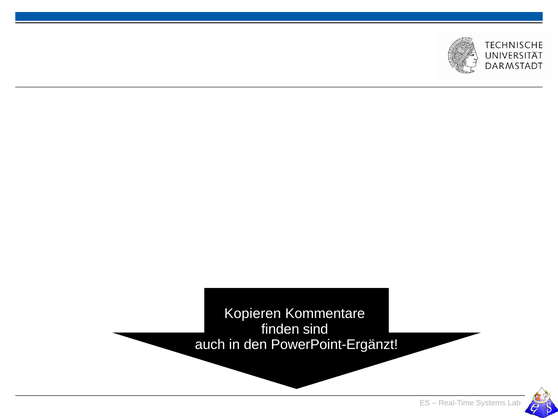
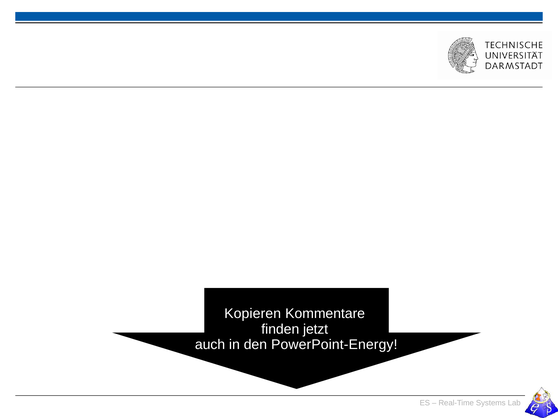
sind: sind -> jetzt
PowerPoint-Ergänzt: PowerPoint-Ergänzt -> PowerPoint-Energy
